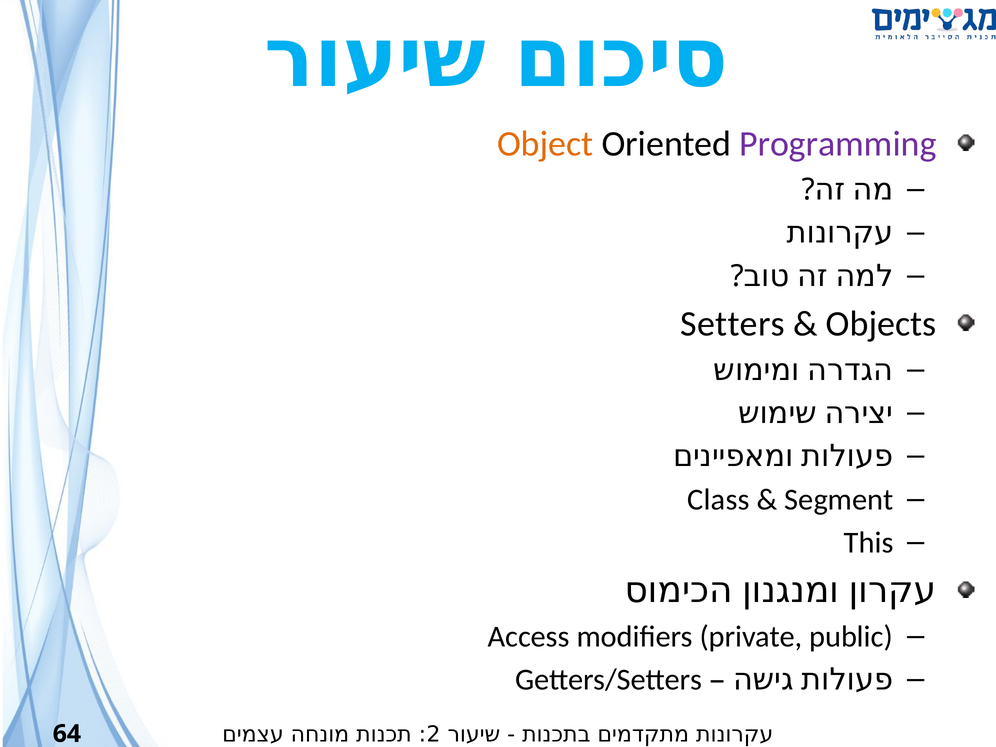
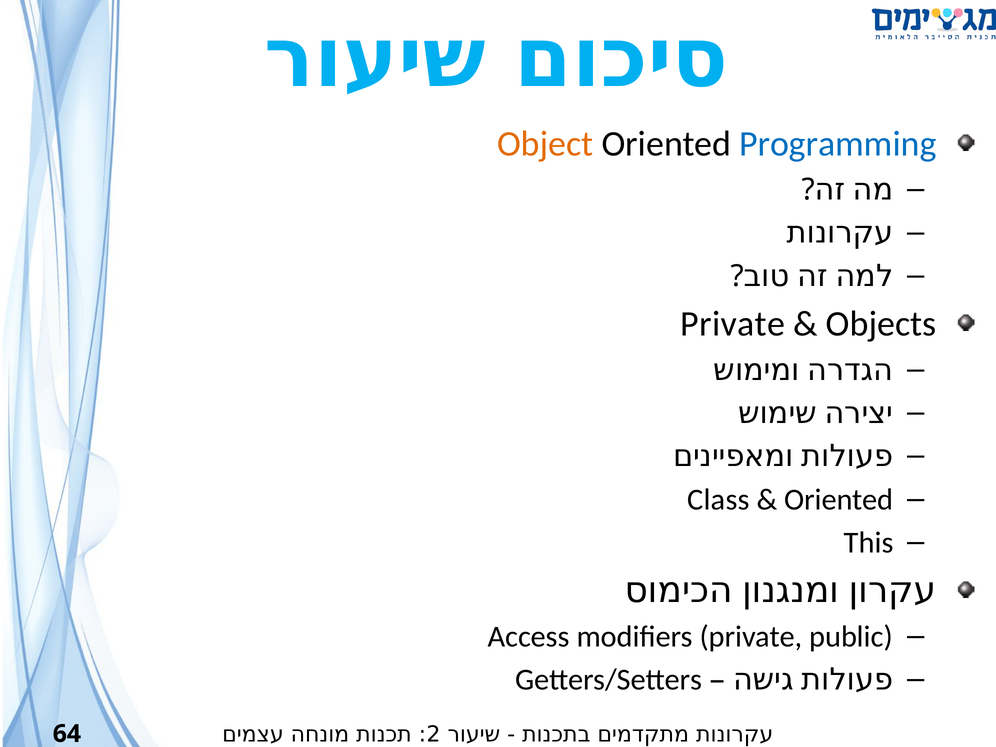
Programming colour: purple -> blue
Setters at (733, 324): Setters -> Private
Segment at (839, 499): Segment -> Oriented
